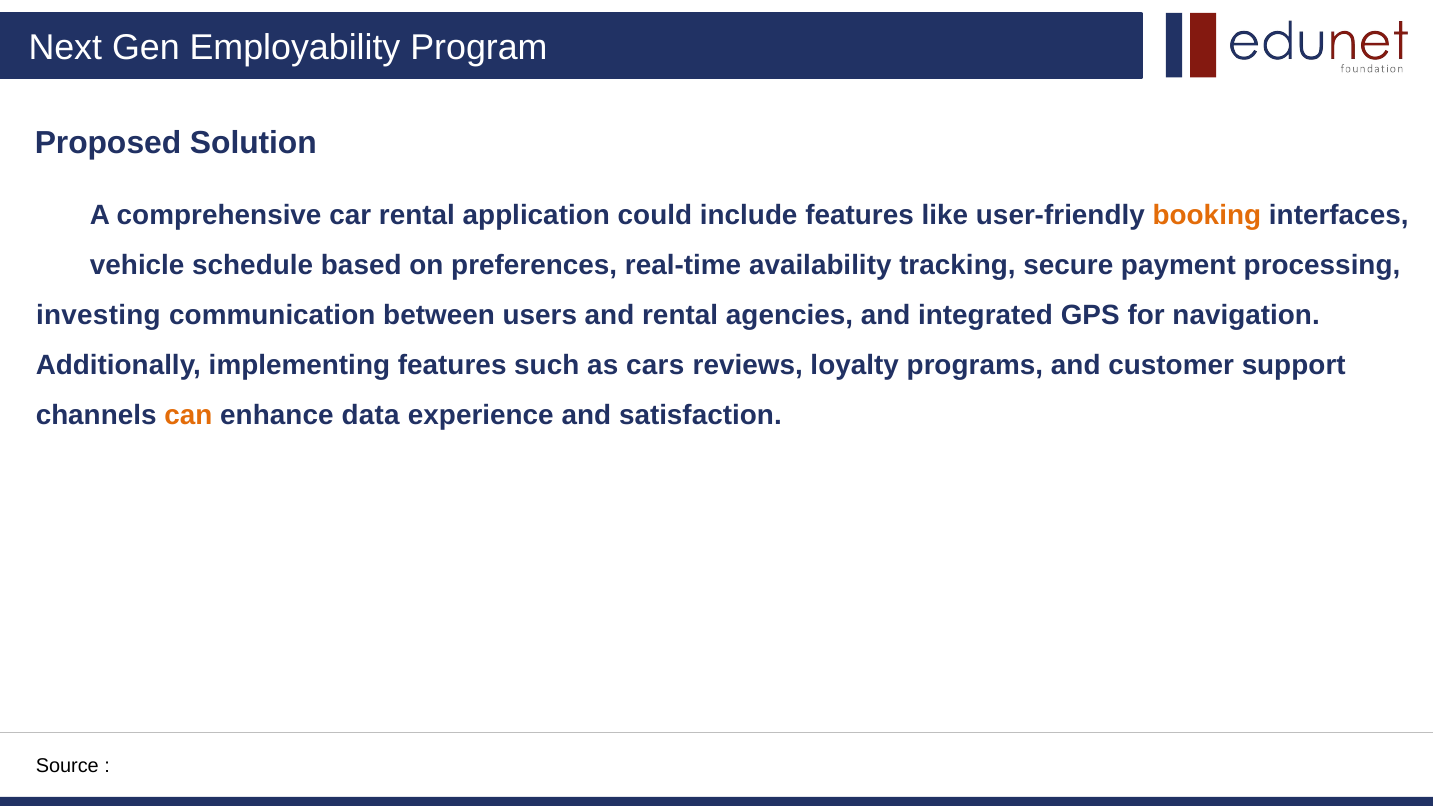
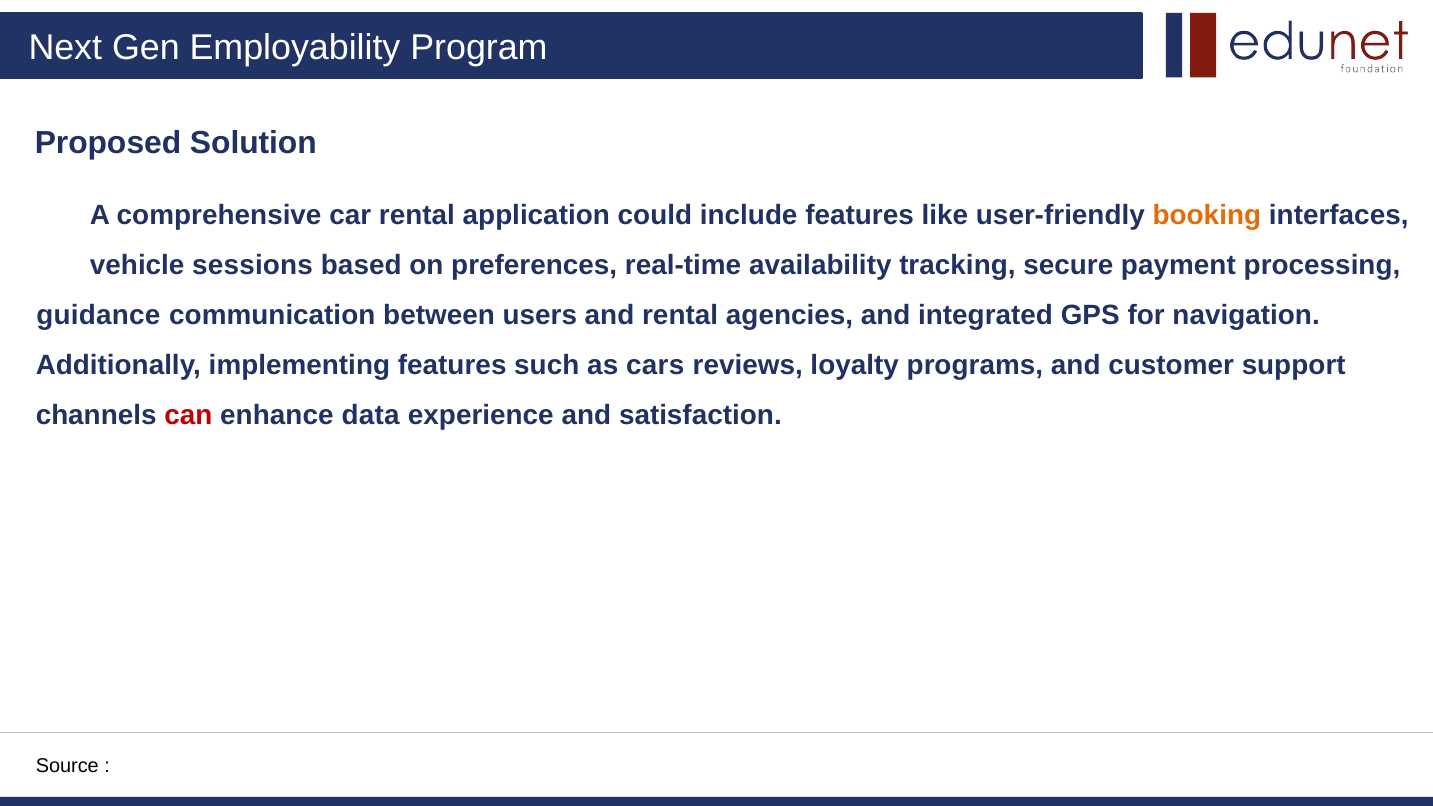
schedule: schedule -> sessions
investing: investing -> guidance
can colour: orange -> red
